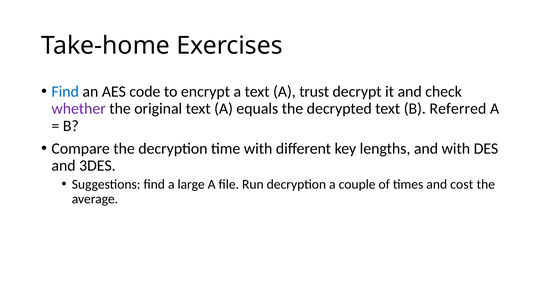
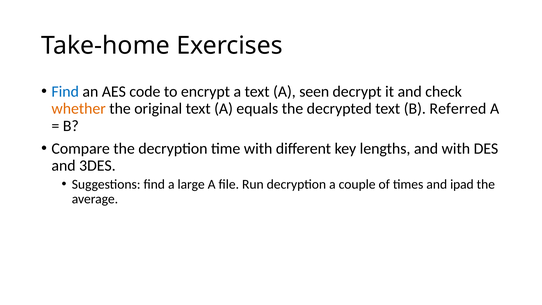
trust: trust -> seen
whether colour: purple -> orange
cost: cost -> ipad
